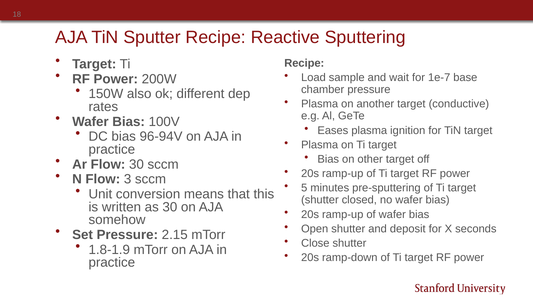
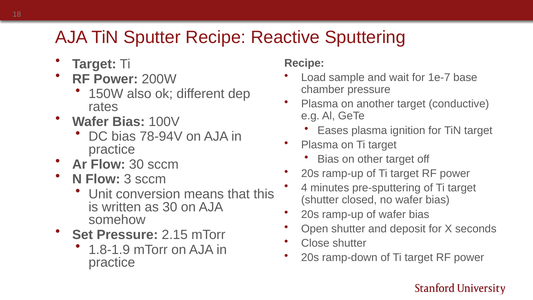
96-94V: 96-94V -> 78-94V
5: 5 -> 4
